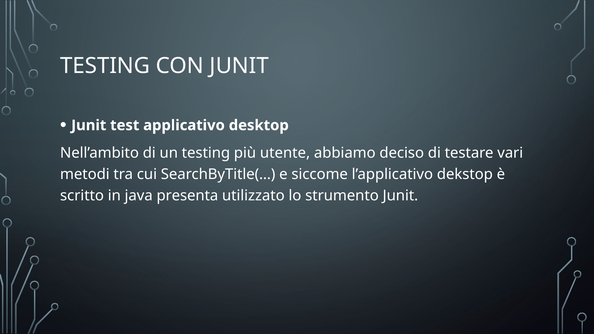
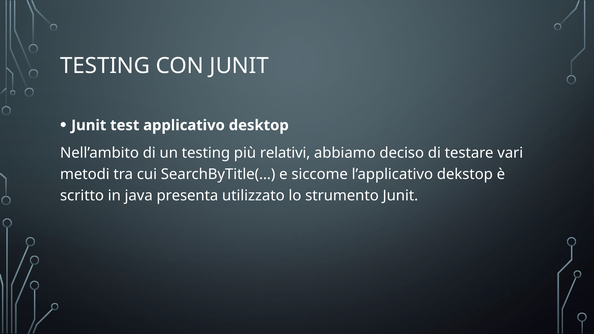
utente: utente -> relativi
